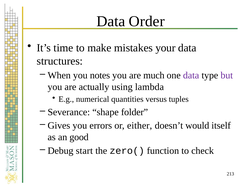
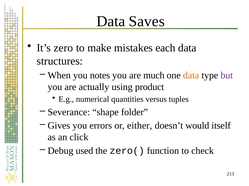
Order: Order -> Saves
time: time -> zero
your: your -> each
data at (191, 76) colour: purple -> orange
lambda: lambda -> product
good: good -> click
start: start -> used
